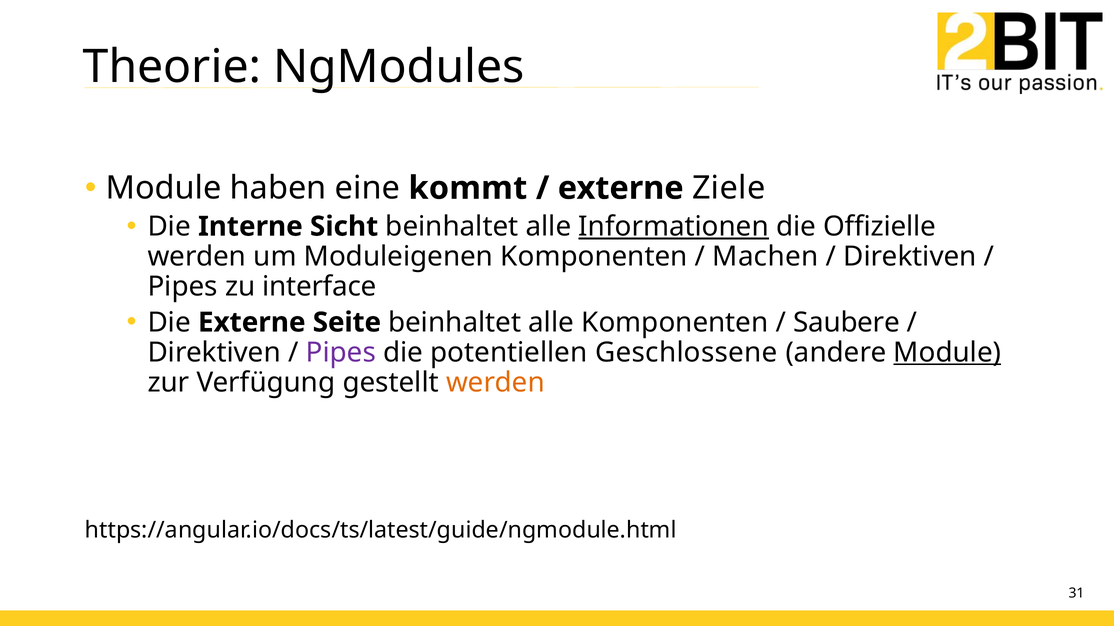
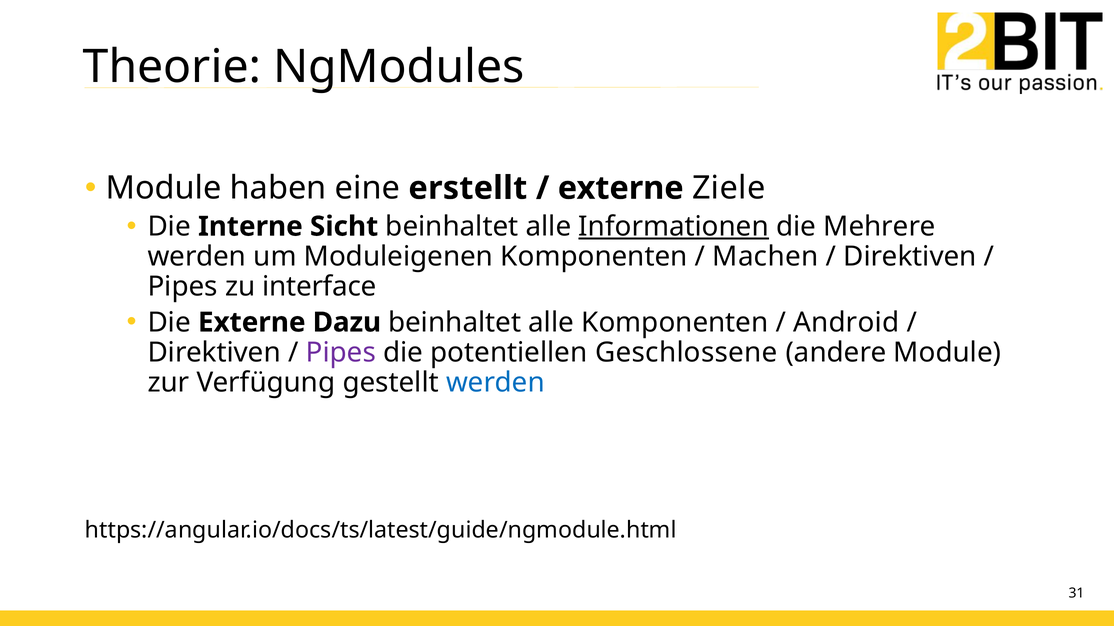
kommt: kommt -> erstellt
Offizielle: Offizielle -> Mehrere
Seite: Seite -> Dazu
Saubere: Saubere -> Android
Module at (947, 353) underline: present -> none
werden at (495, 383) colour: orange -> blue
